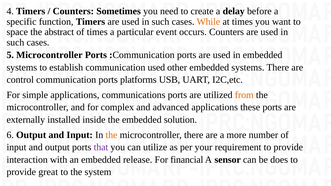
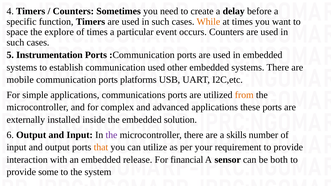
abstract: abstract -> explore
5 Microcontroller: Microcontroller -> Instrumentation
control: control -> mobile
the at (112, 135) colour: orange -> purple
more: more -> skills
that colour: purple -> orange
does: does -> both
great: great -> some
